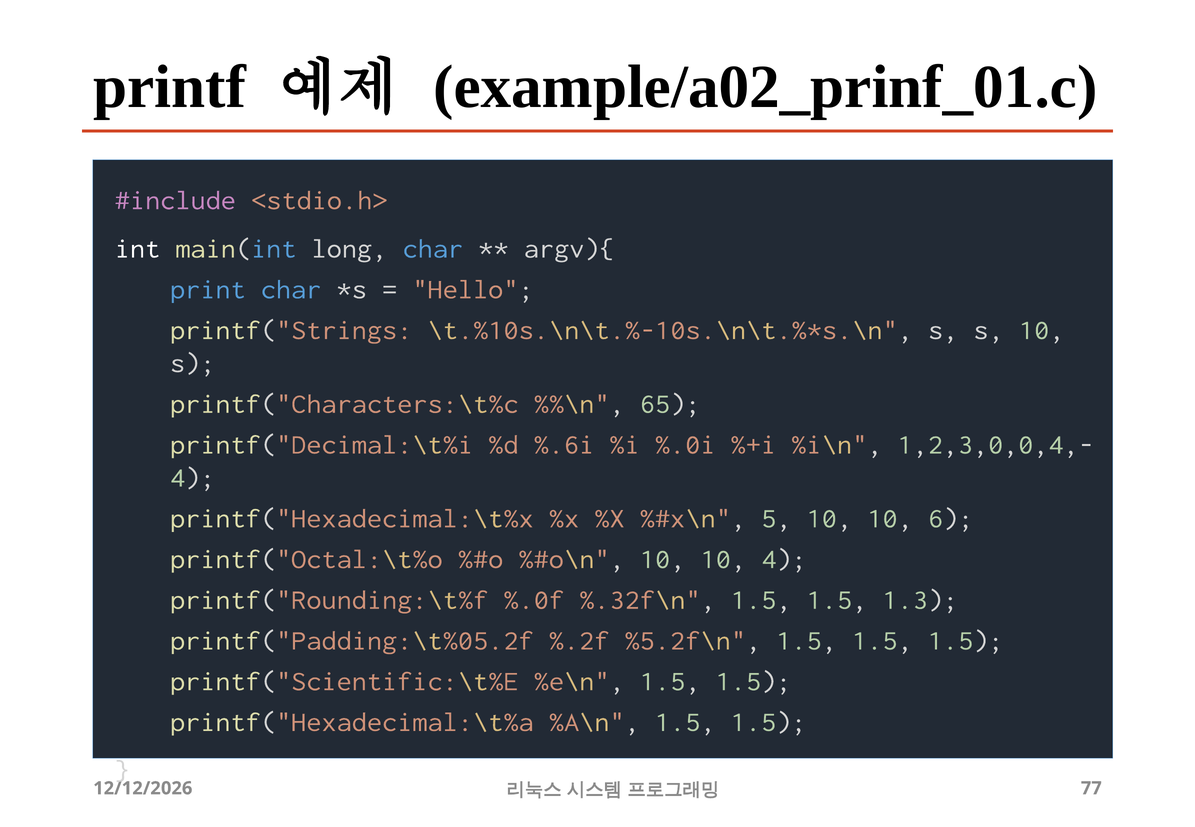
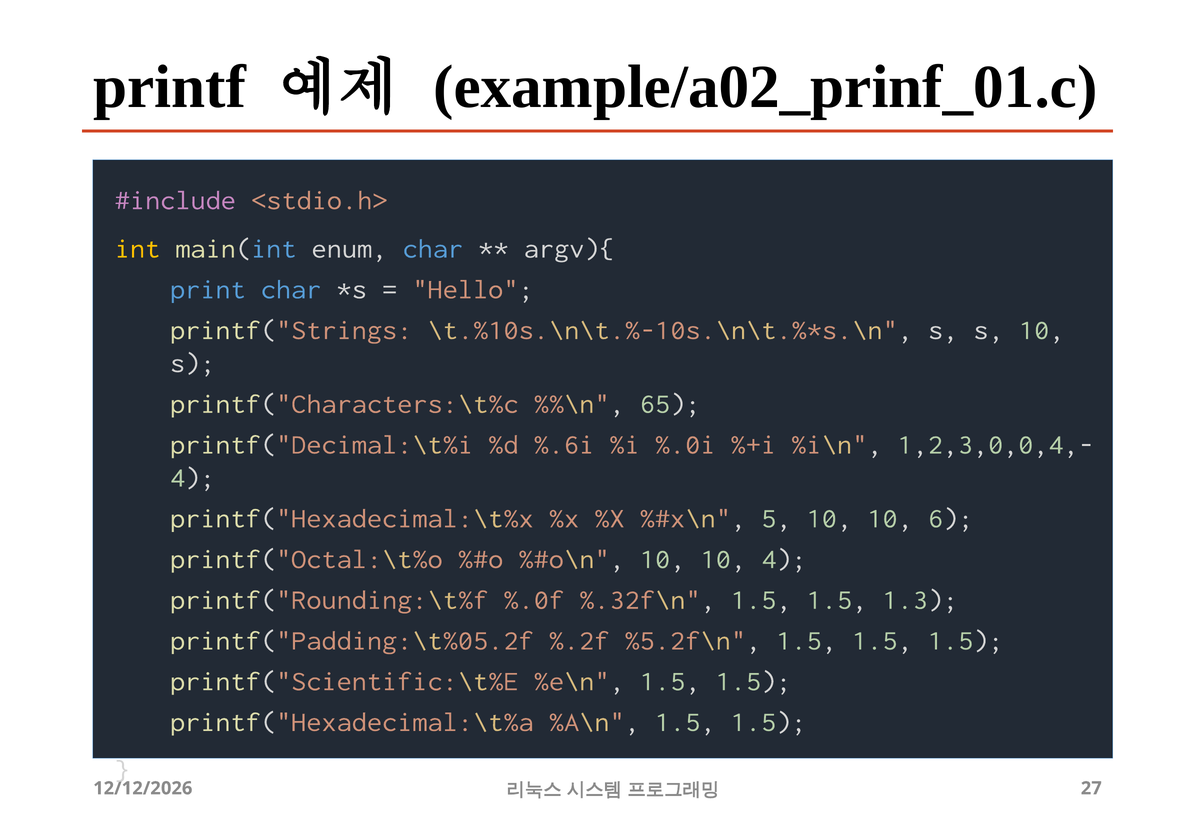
int colour: white -> yellow
long: long -> enum
77: 77 -> 27
